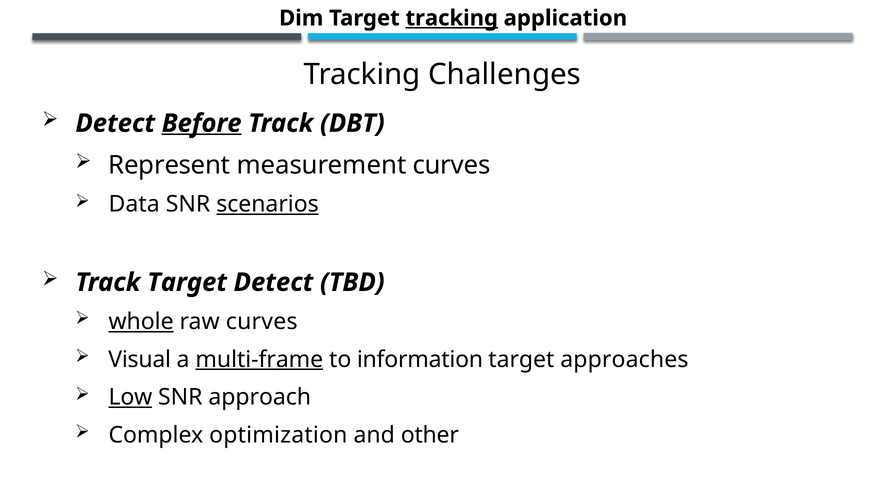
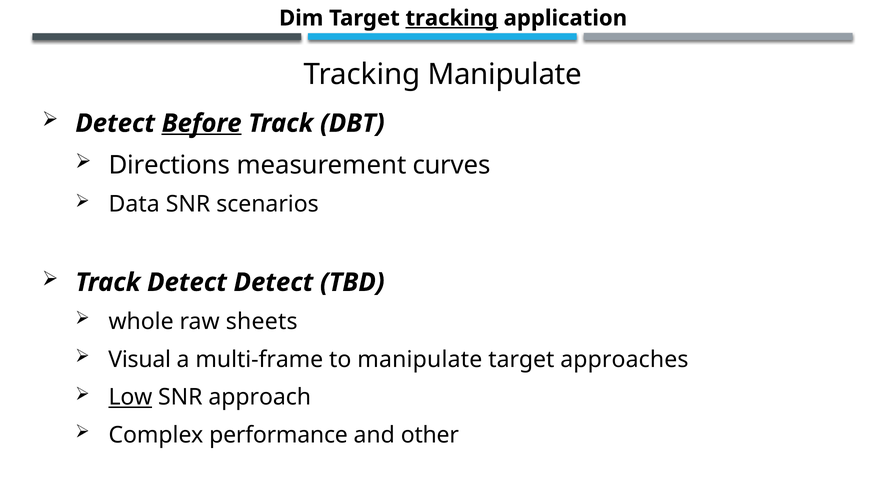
Tracking Challenges: Challenges -> Manipulate
Represent: Represent -> Directions
scenarios underline: present -> none
Track Target: Target -> Detect
whole underline: present -> none
raw curves: curves -> sheets
multi-frame underline: present -> none
to information: information -> manipulate
optimization: optimization -> performance
